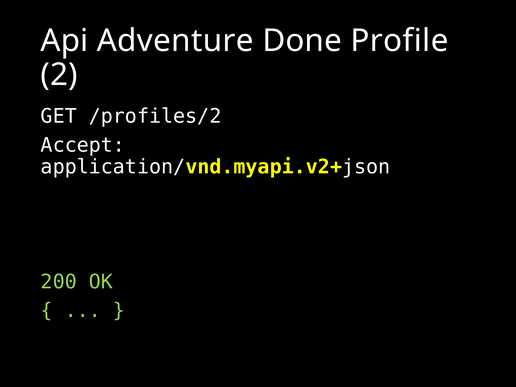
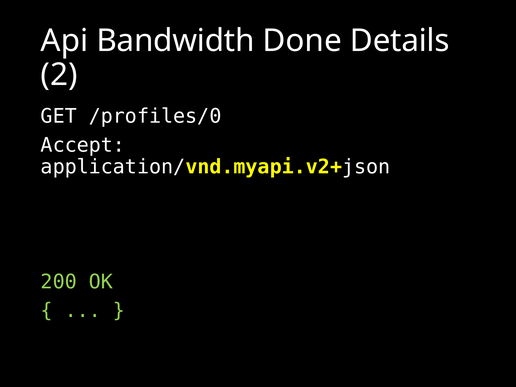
Adventure: Adventure -> Bandwidth
Profile: Profile -> Details
/profiles/2: /profiles/2 -> /profiles/0
